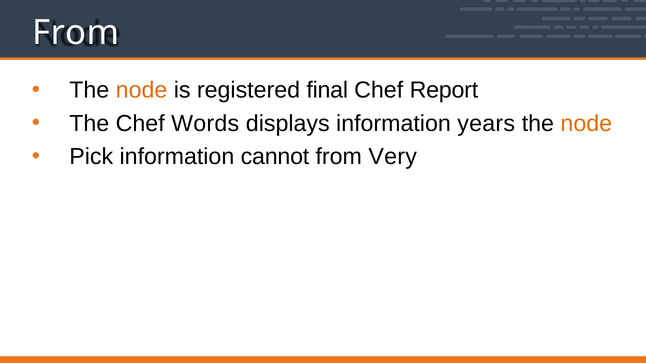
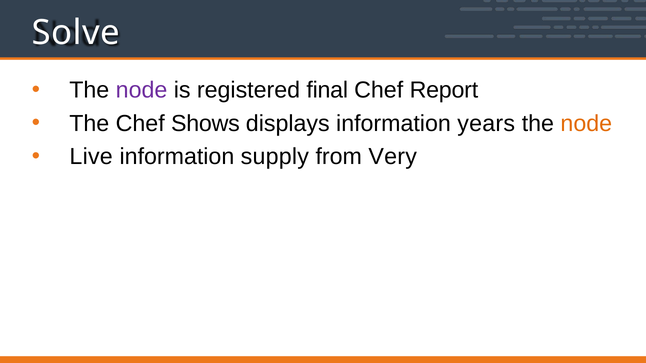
From at (76, 33): From -> Solve
node at (142, 90) colour: orange -> purple
Words: Words -> Shows
Pick: Pick -> Live
cannot: cannot -> supply
